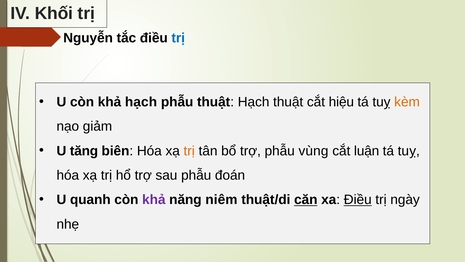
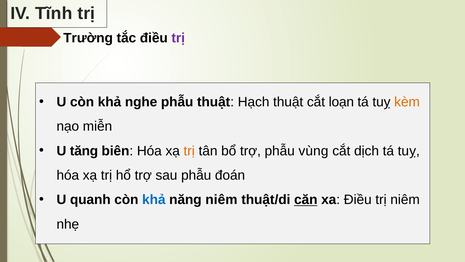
Khối: Khối -> Tĩnh
Nguyễn: Nguyễn -> Trường
trị at (178, 38) colour: blue -> purple
khả hạch: hạch -> nghe
hiệu: hiệu -> loạn
giảm: giảm -> miễn
luận: luận -> dịch
khả at (154, 199) colour: purple -> blue
Điều at (358, 199) underline: present -> none
trị ngày: ngày -> niêm
